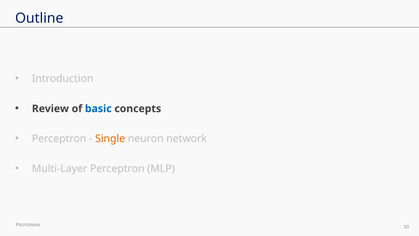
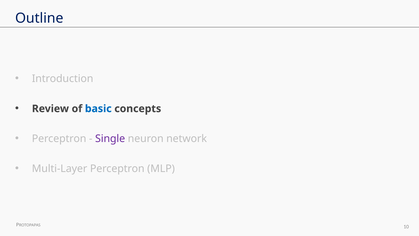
Single colour: orange -> purple
